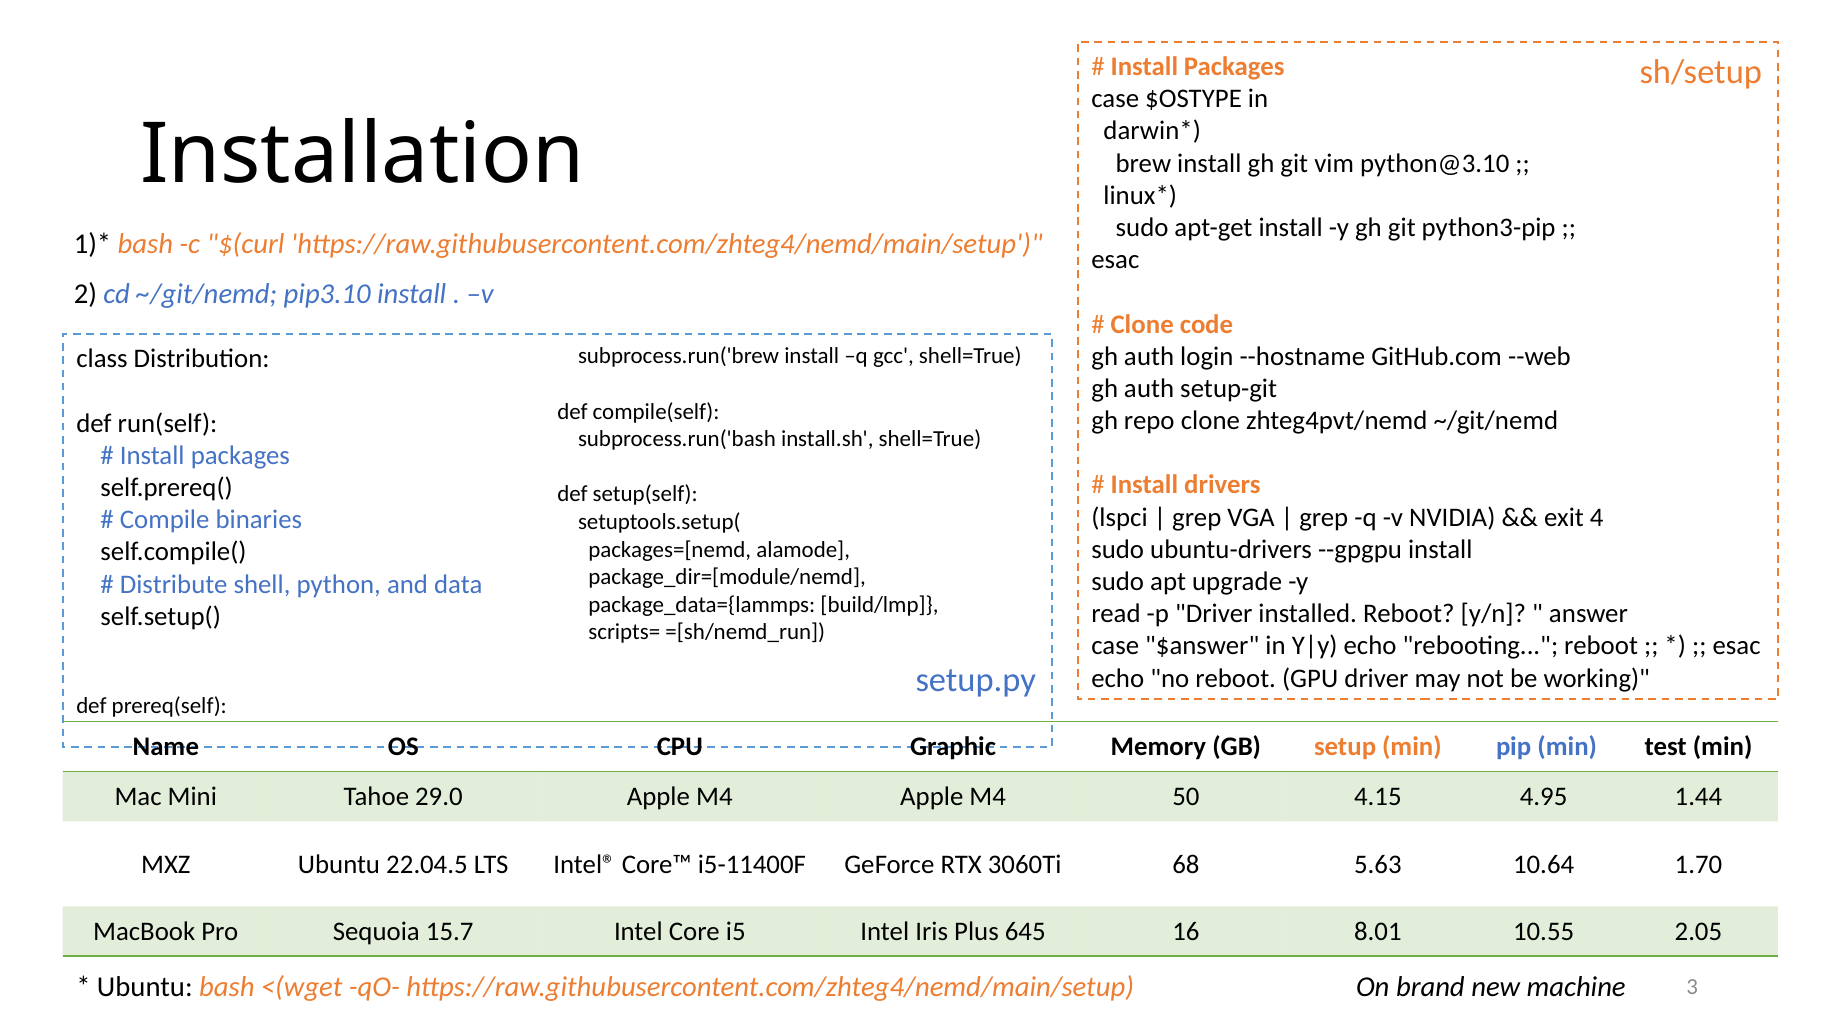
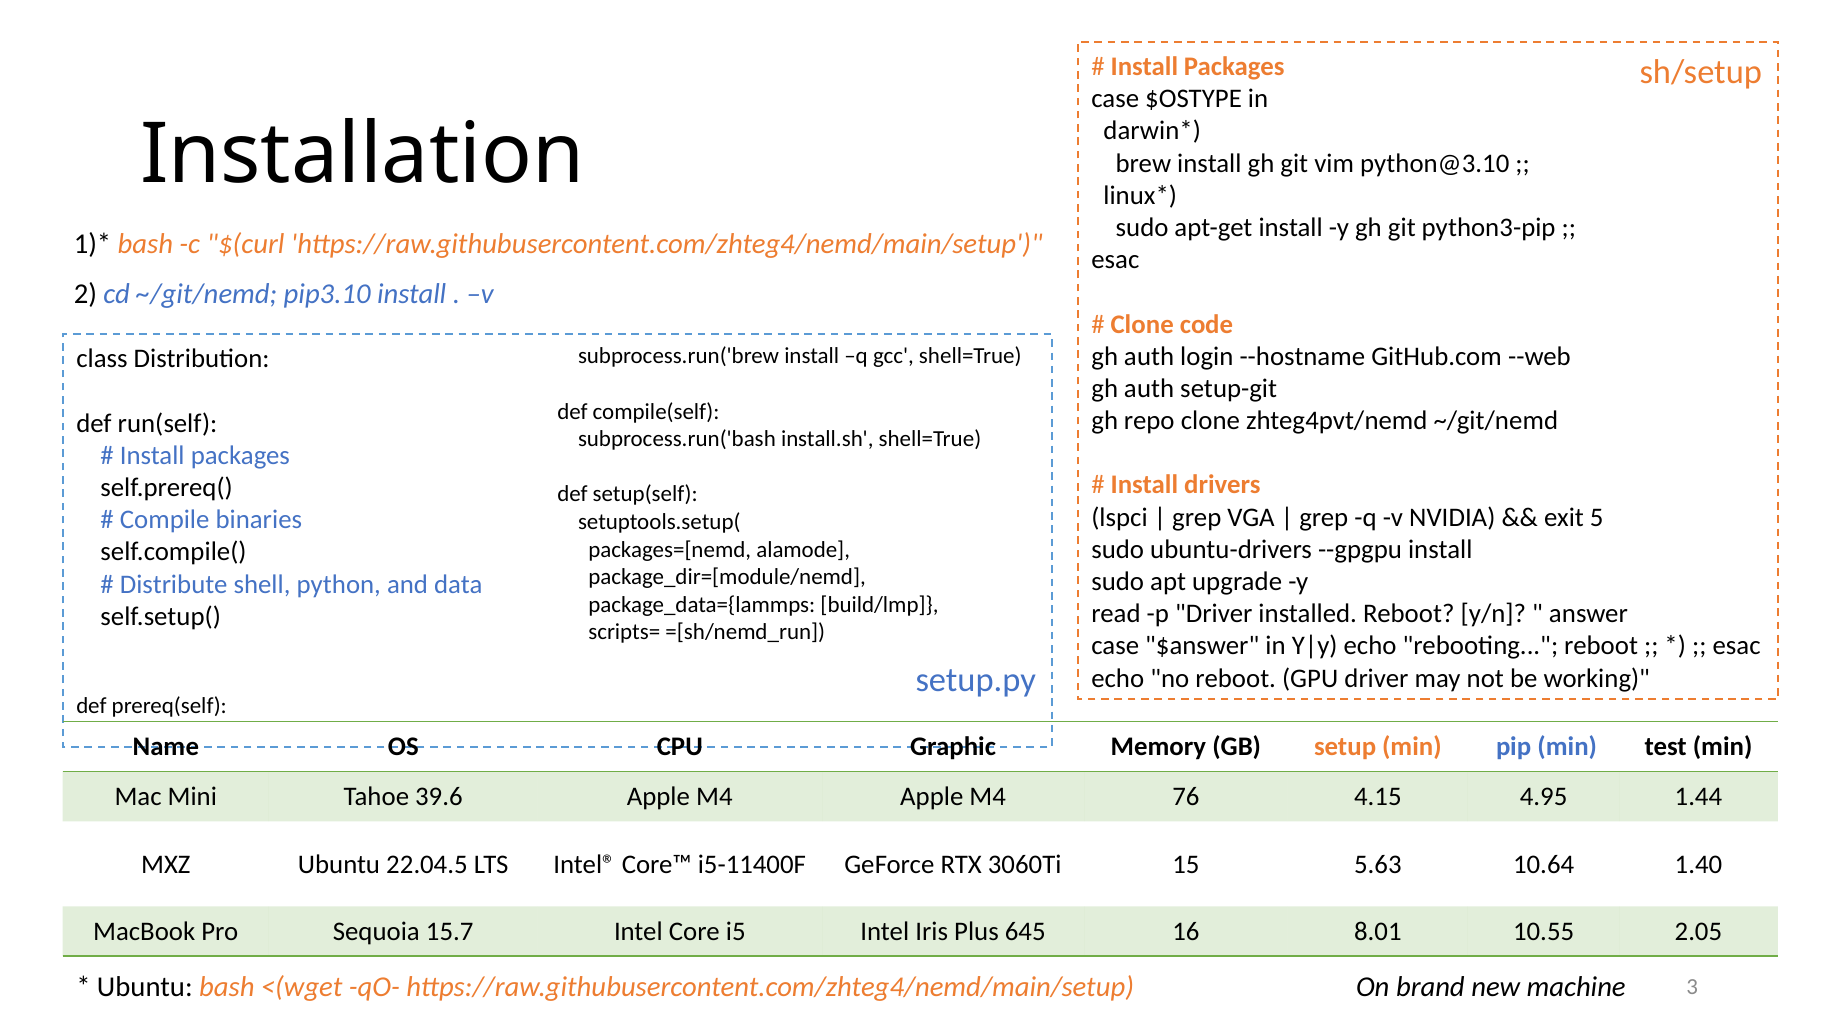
4: 4 -> 5
29.0: 29.0 -> 39.6
50: 50 -> 76
68: 68 -> 15
1.70: 1.70 -> 1.40
